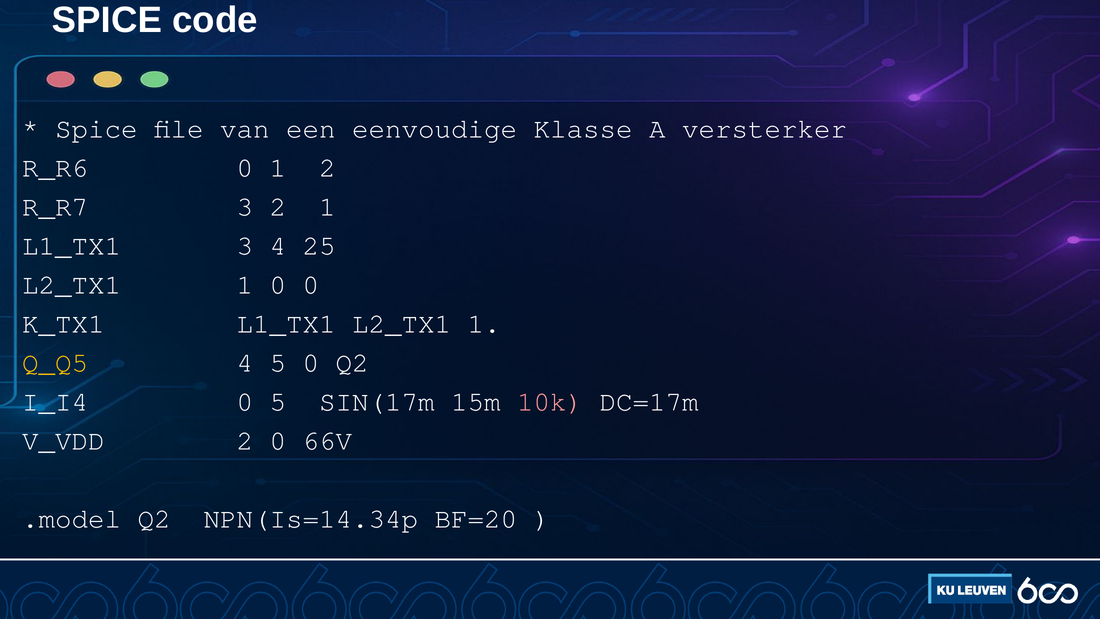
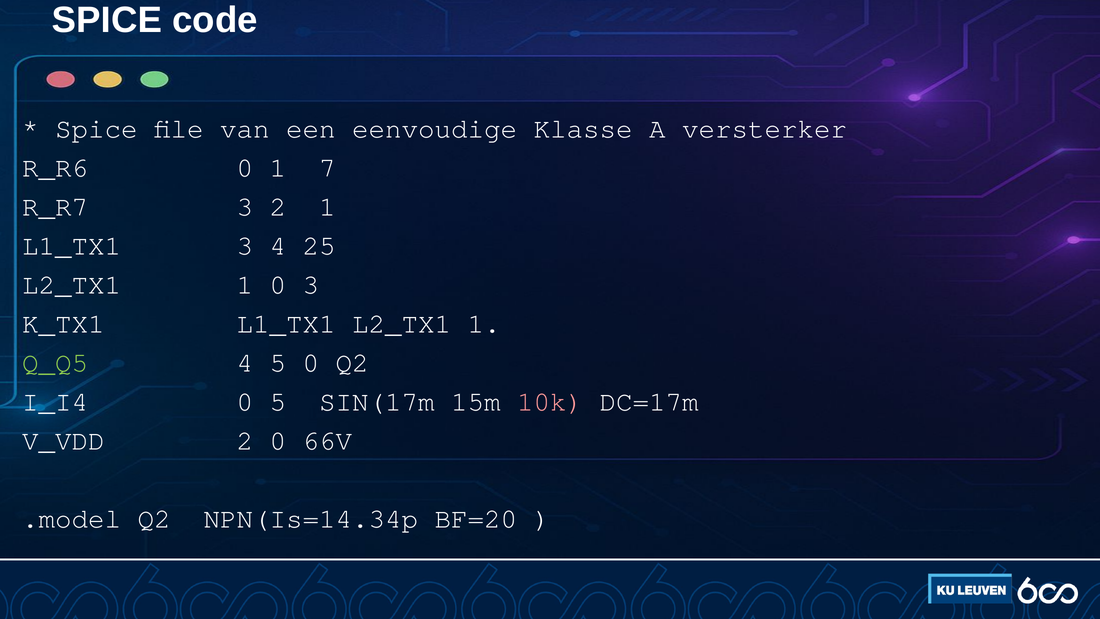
1 2: 2 -> 7
0 0: 0 -> 3
Q_Q5 colour: yellow -> light green
